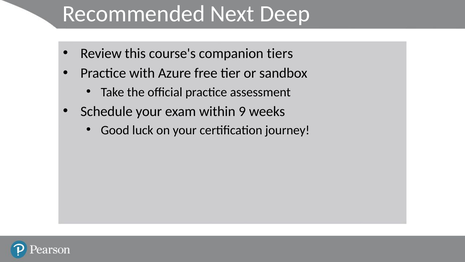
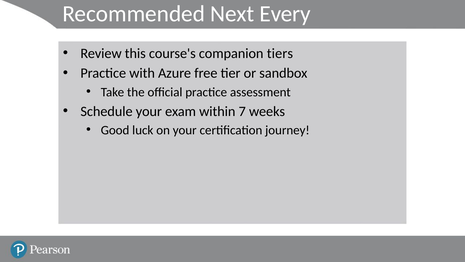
Deep: Deep -> Every
9: 9 -> 7
